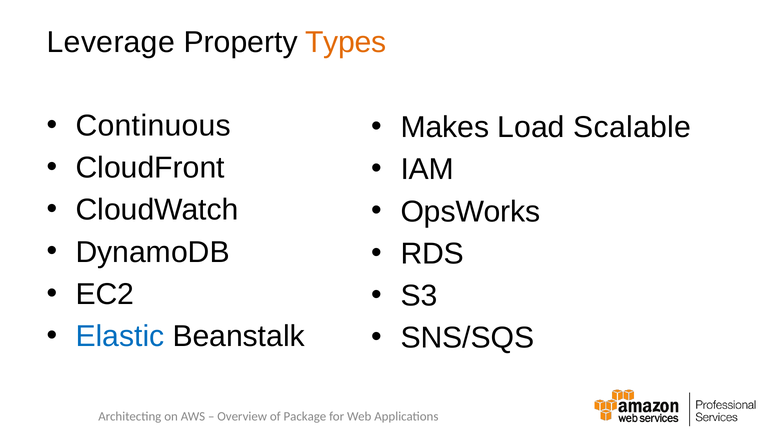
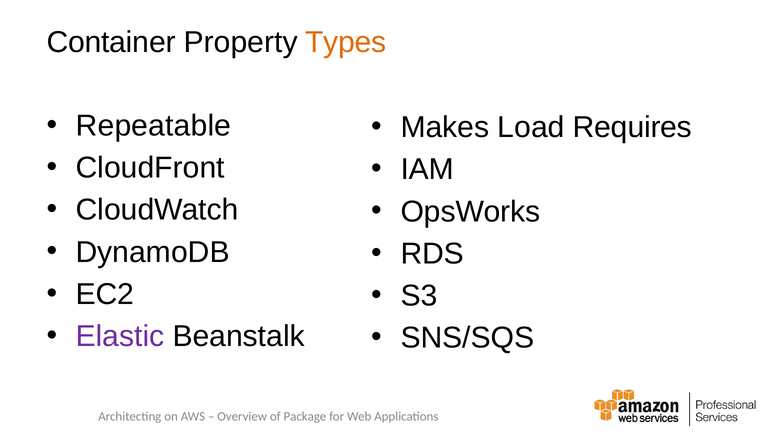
Leverage: Leverage -> Container
Continuous: Continuous -> Repeatable
Scalable: Scalable -> Requires
Elastic colour: blue -> purple
